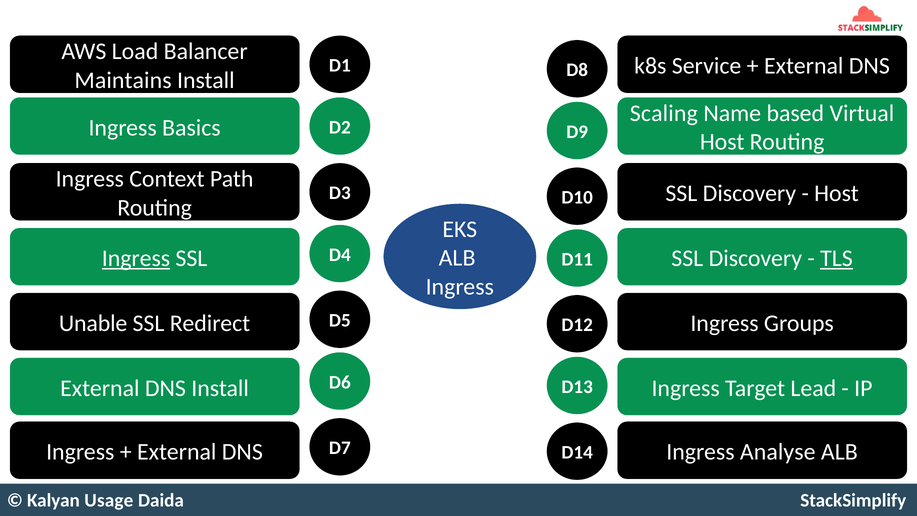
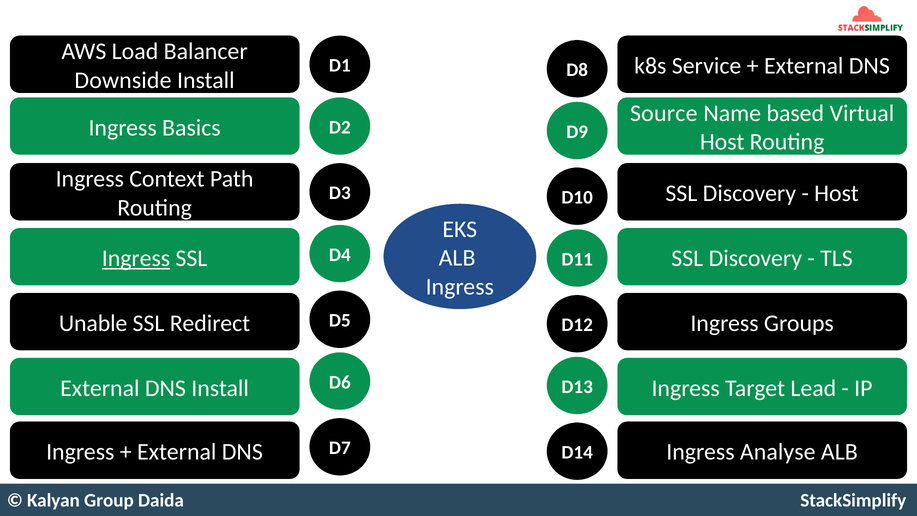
Maintains: Maintains -> Downside
Scaling: Scaling -> Source
TLS underline: present -> none
Usage: Usage -> Group
